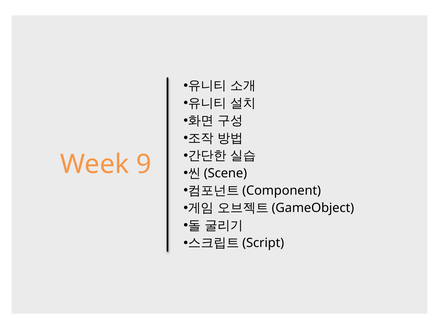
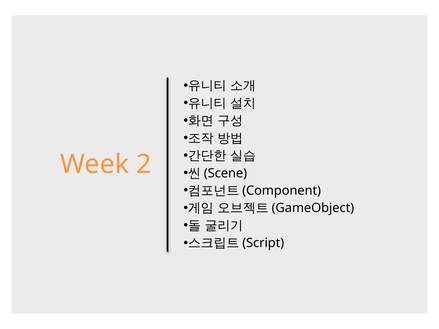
9: 9 -> 2
